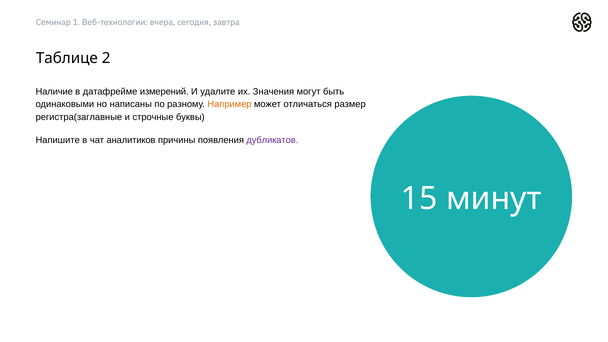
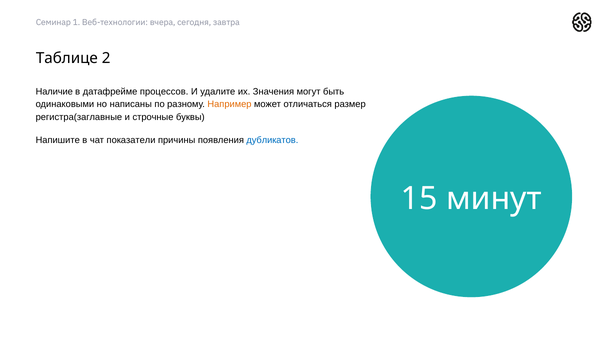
измерений: измерений -> процессов
аналитиков: аналитиков -> показатели
дубликатов colour: purple -> blue
